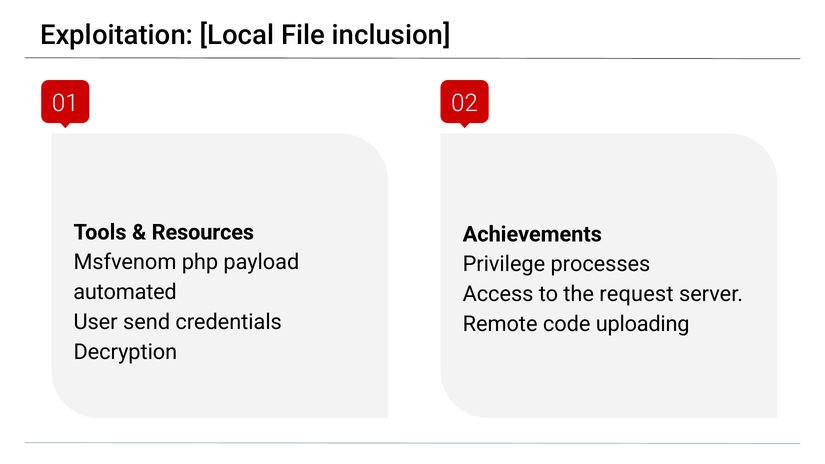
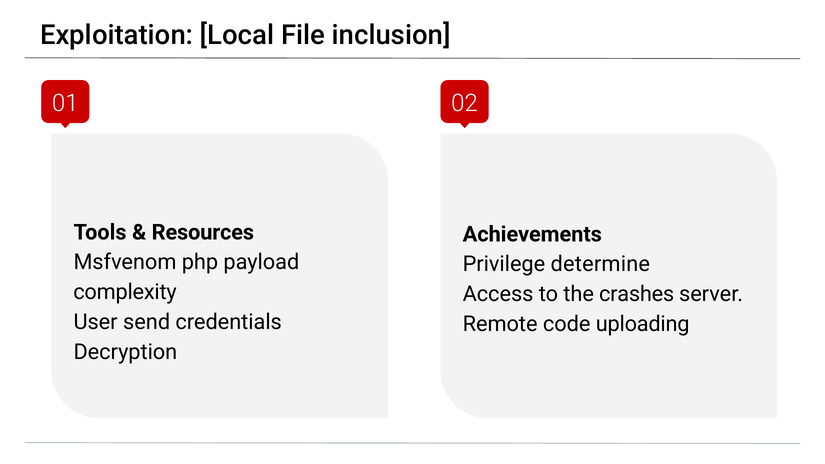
processes: processes -> determine
automated: automated -> complexity
request: request -> crashes
